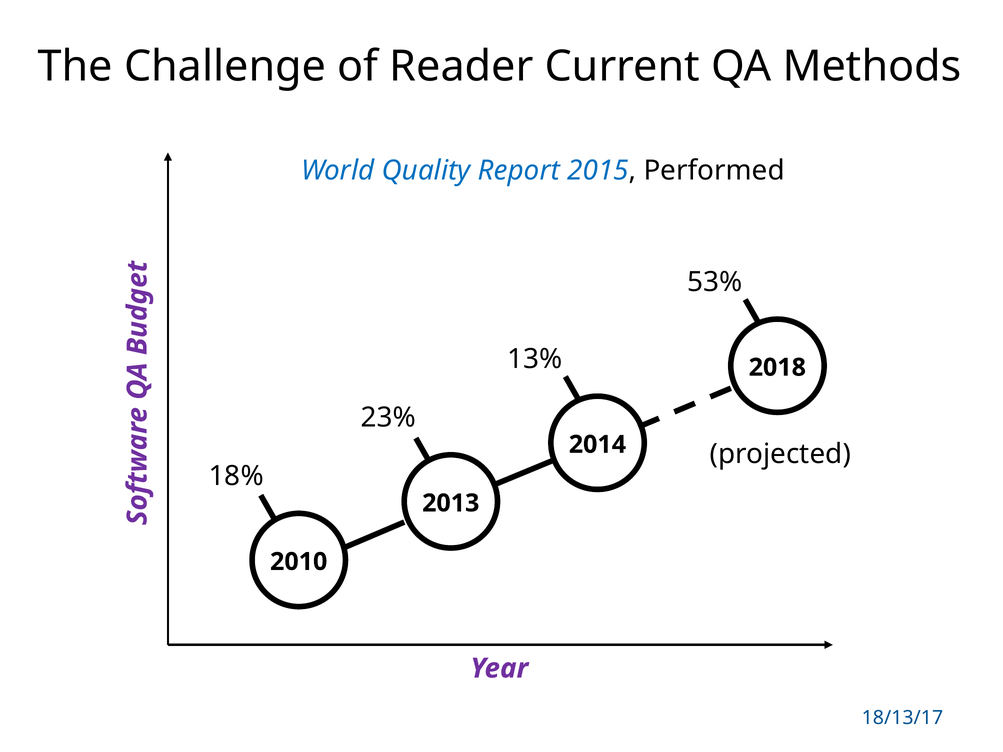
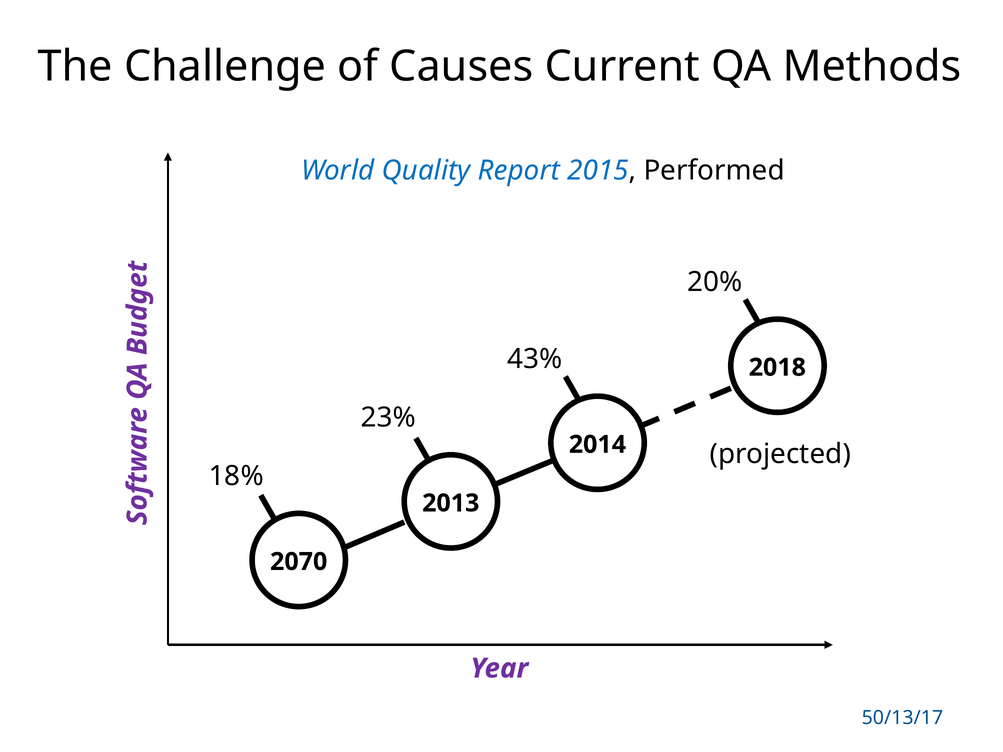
Reader: Reader -> Causes
53%: 53% -> 20%
13%: 13% -> 43%
2010: 2010 -> 2070
18/13/17: 18/13/17 -> 50/13/17
